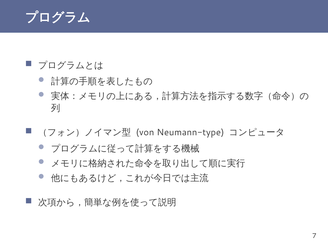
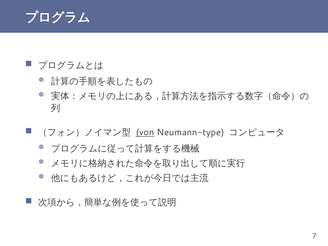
von underline: none -> present
